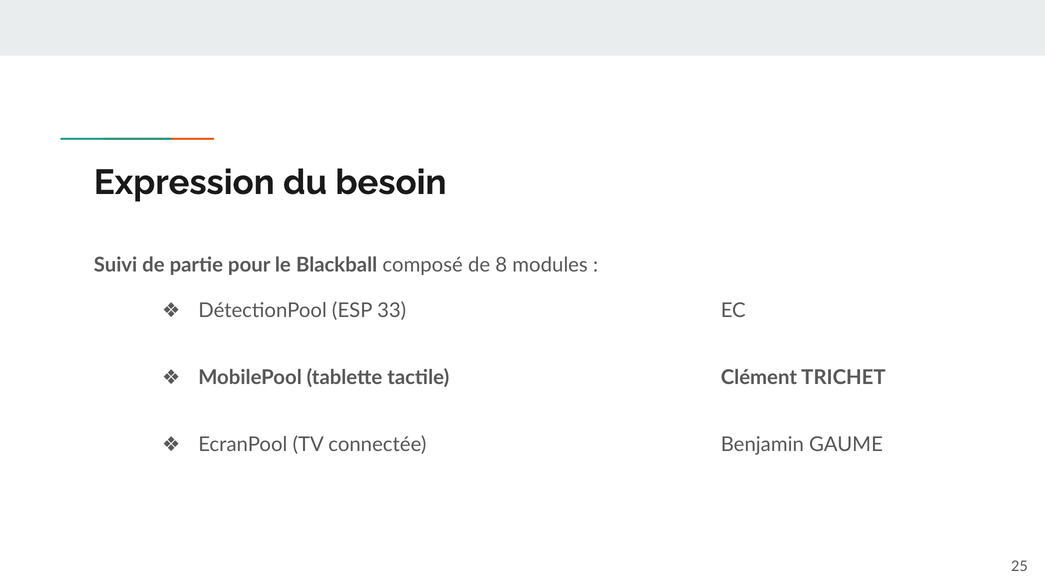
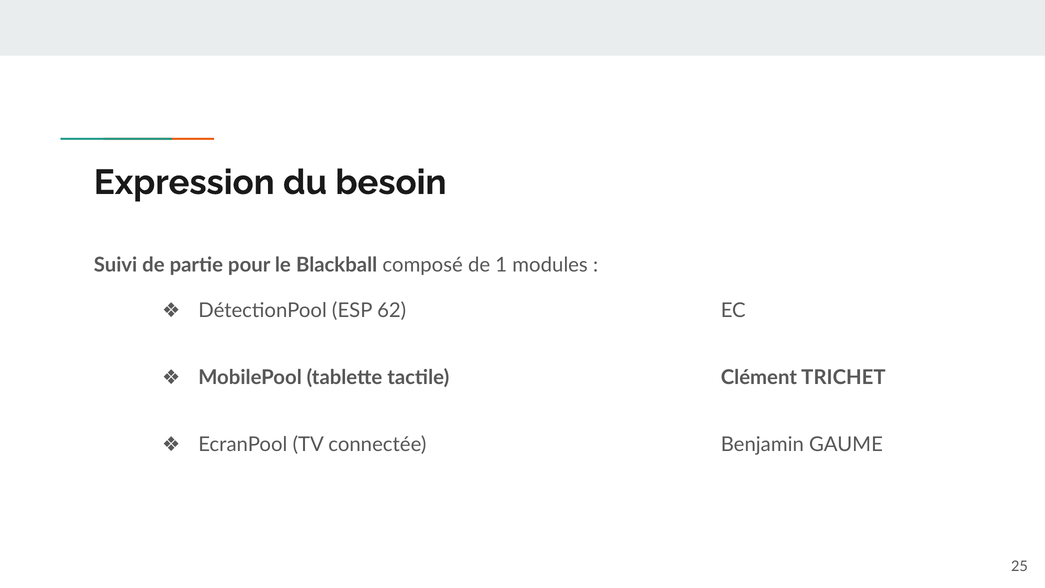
8: 8 -> 1
33: 33 -> 62
